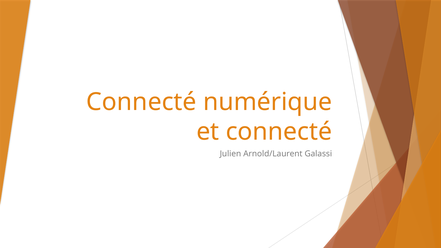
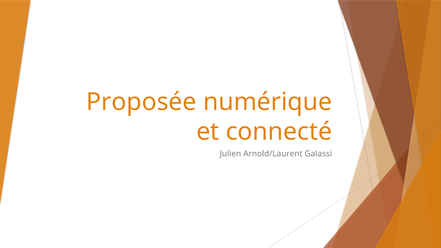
Connecté at (141, 102): Connecté -> Proposée
